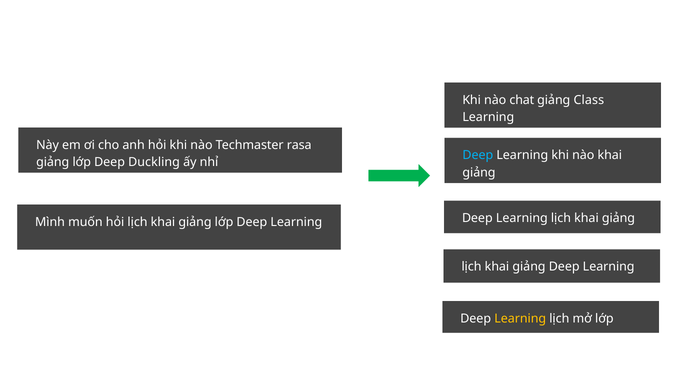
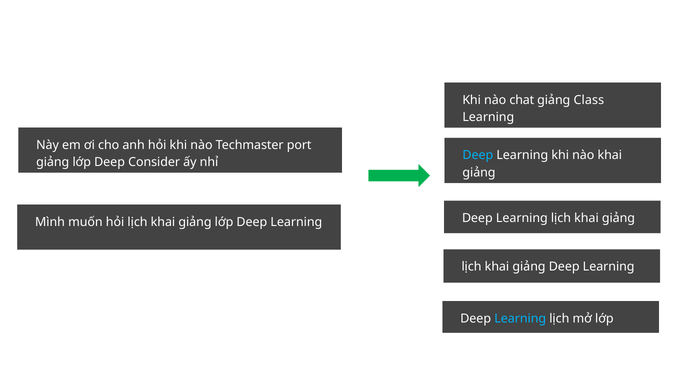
rasa: rasa -> port
Duckling: Duckling -> Consider
Learning at (520, 319) colour: yellow -> light blue
